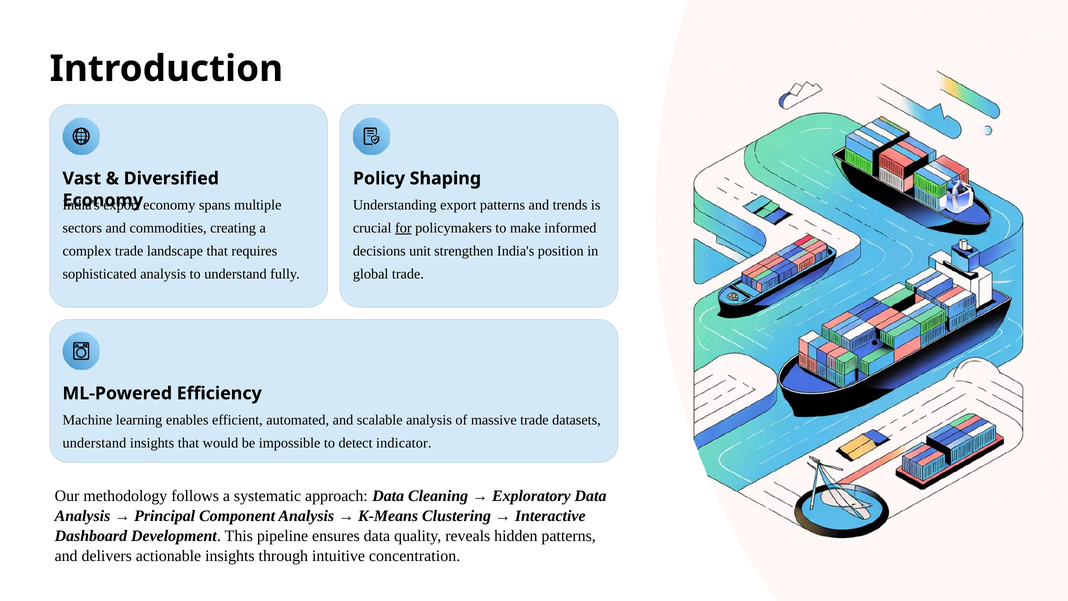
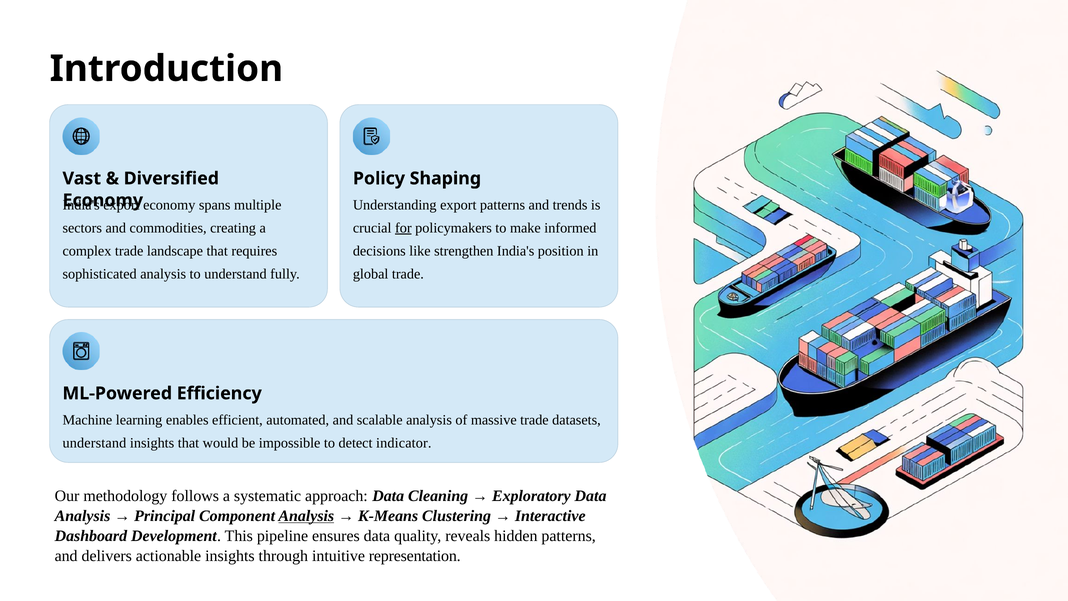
unit: unit -> like
Analysis at (306, 516) underline: none -> present
concentration: concentration -> representation
